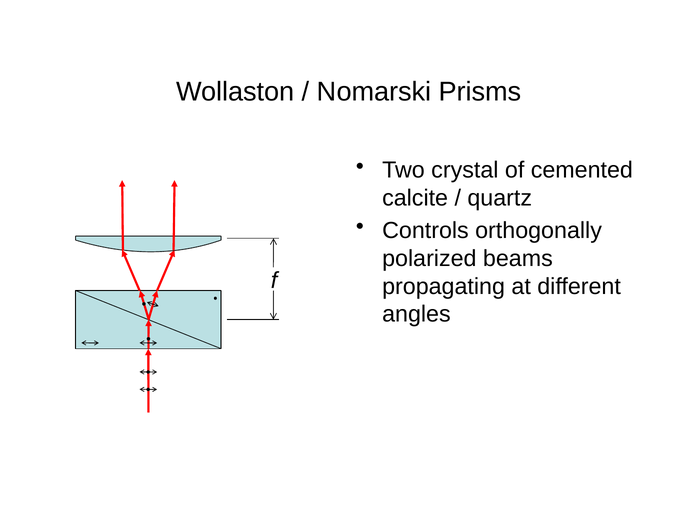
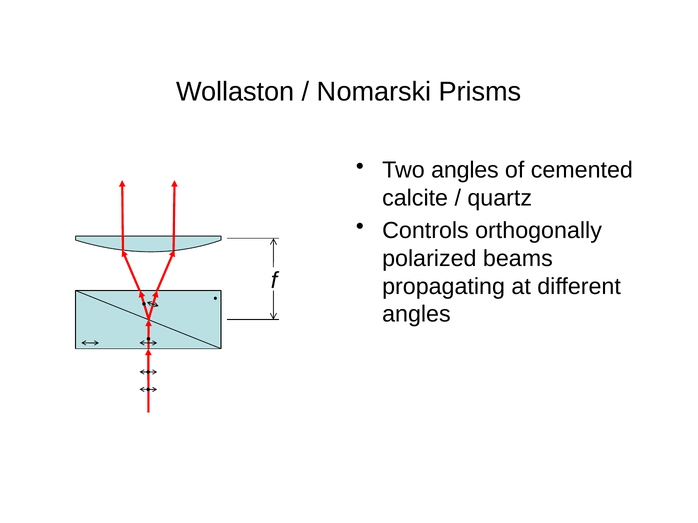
Two crystal: crystal -> angles
